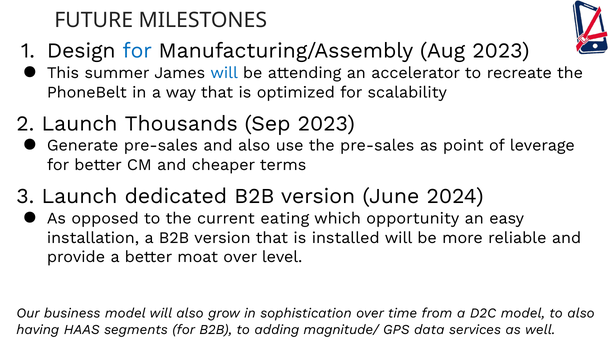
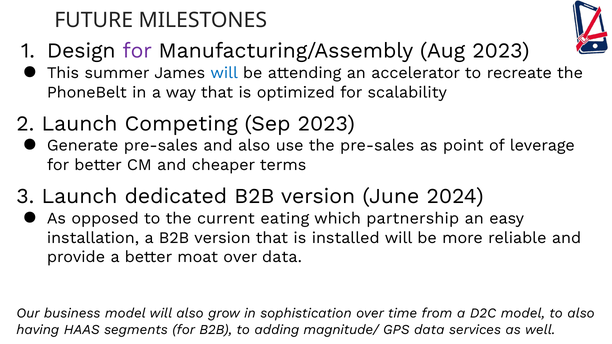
for at (137, 51) colour: blue -> purple
Thousands: Thousands -> Competing
opportunity: opportunity -> partnership
over level: level -> data
